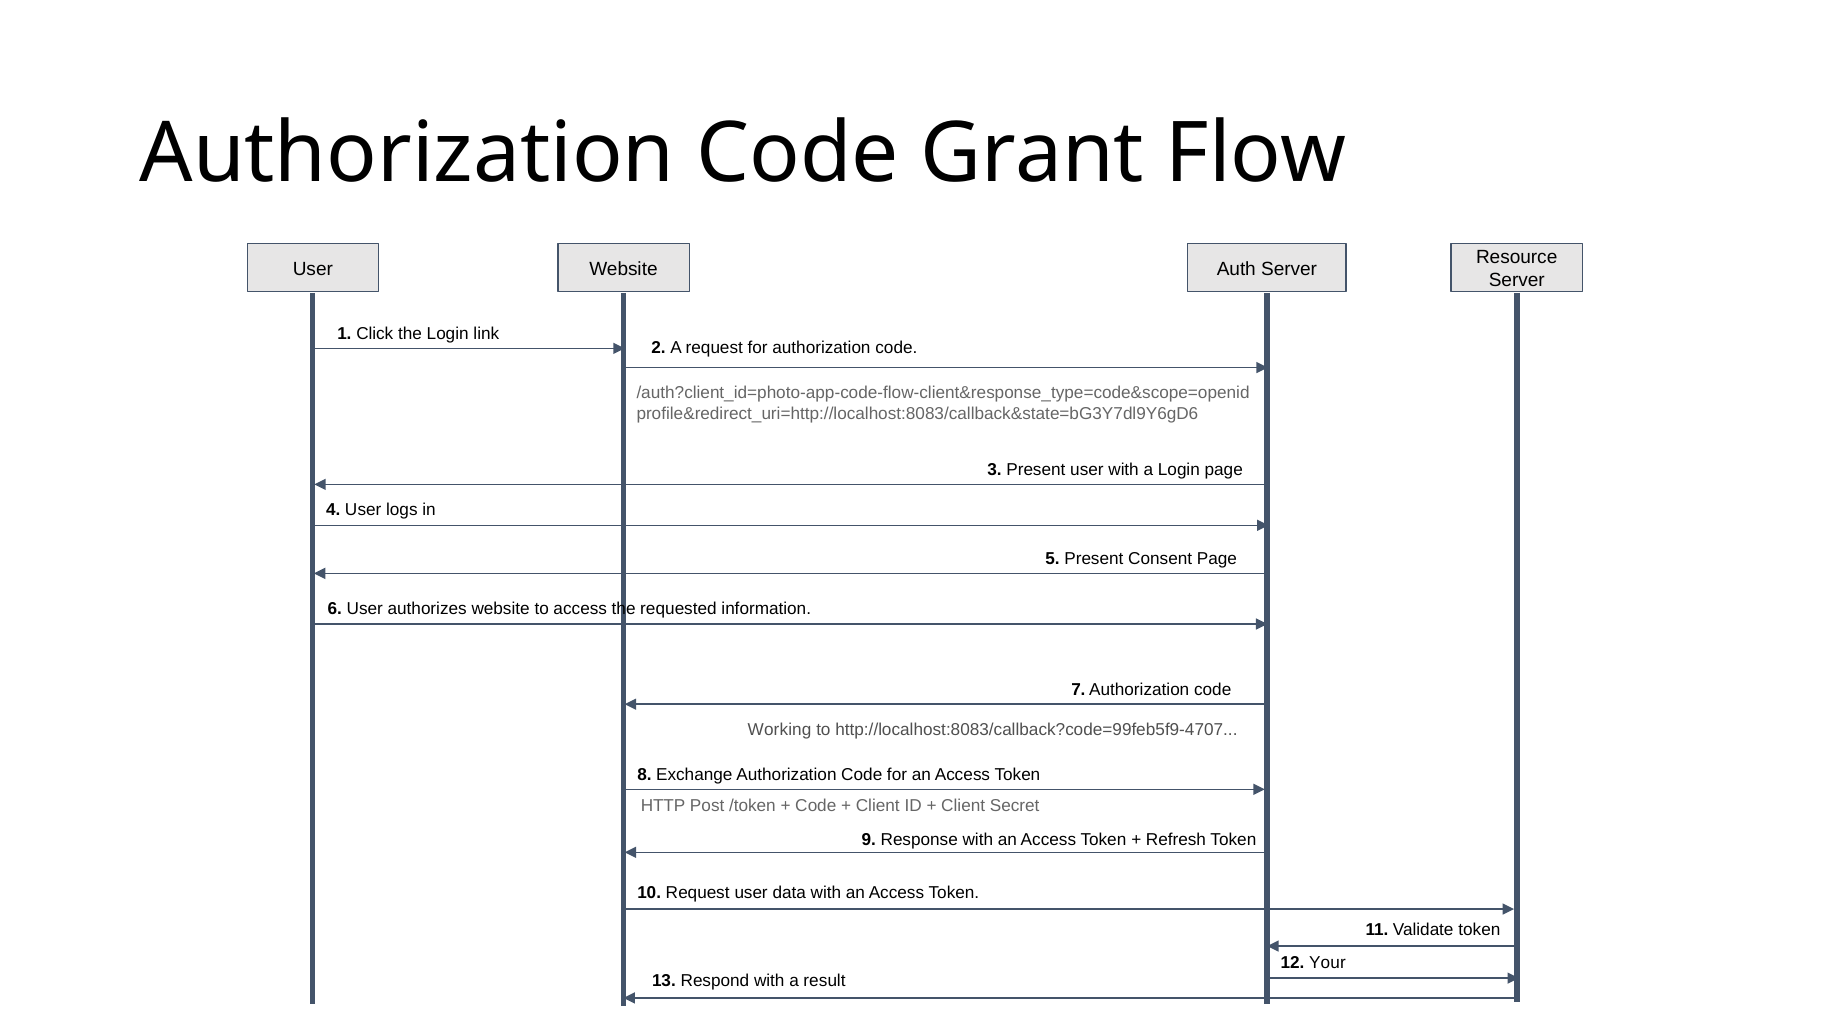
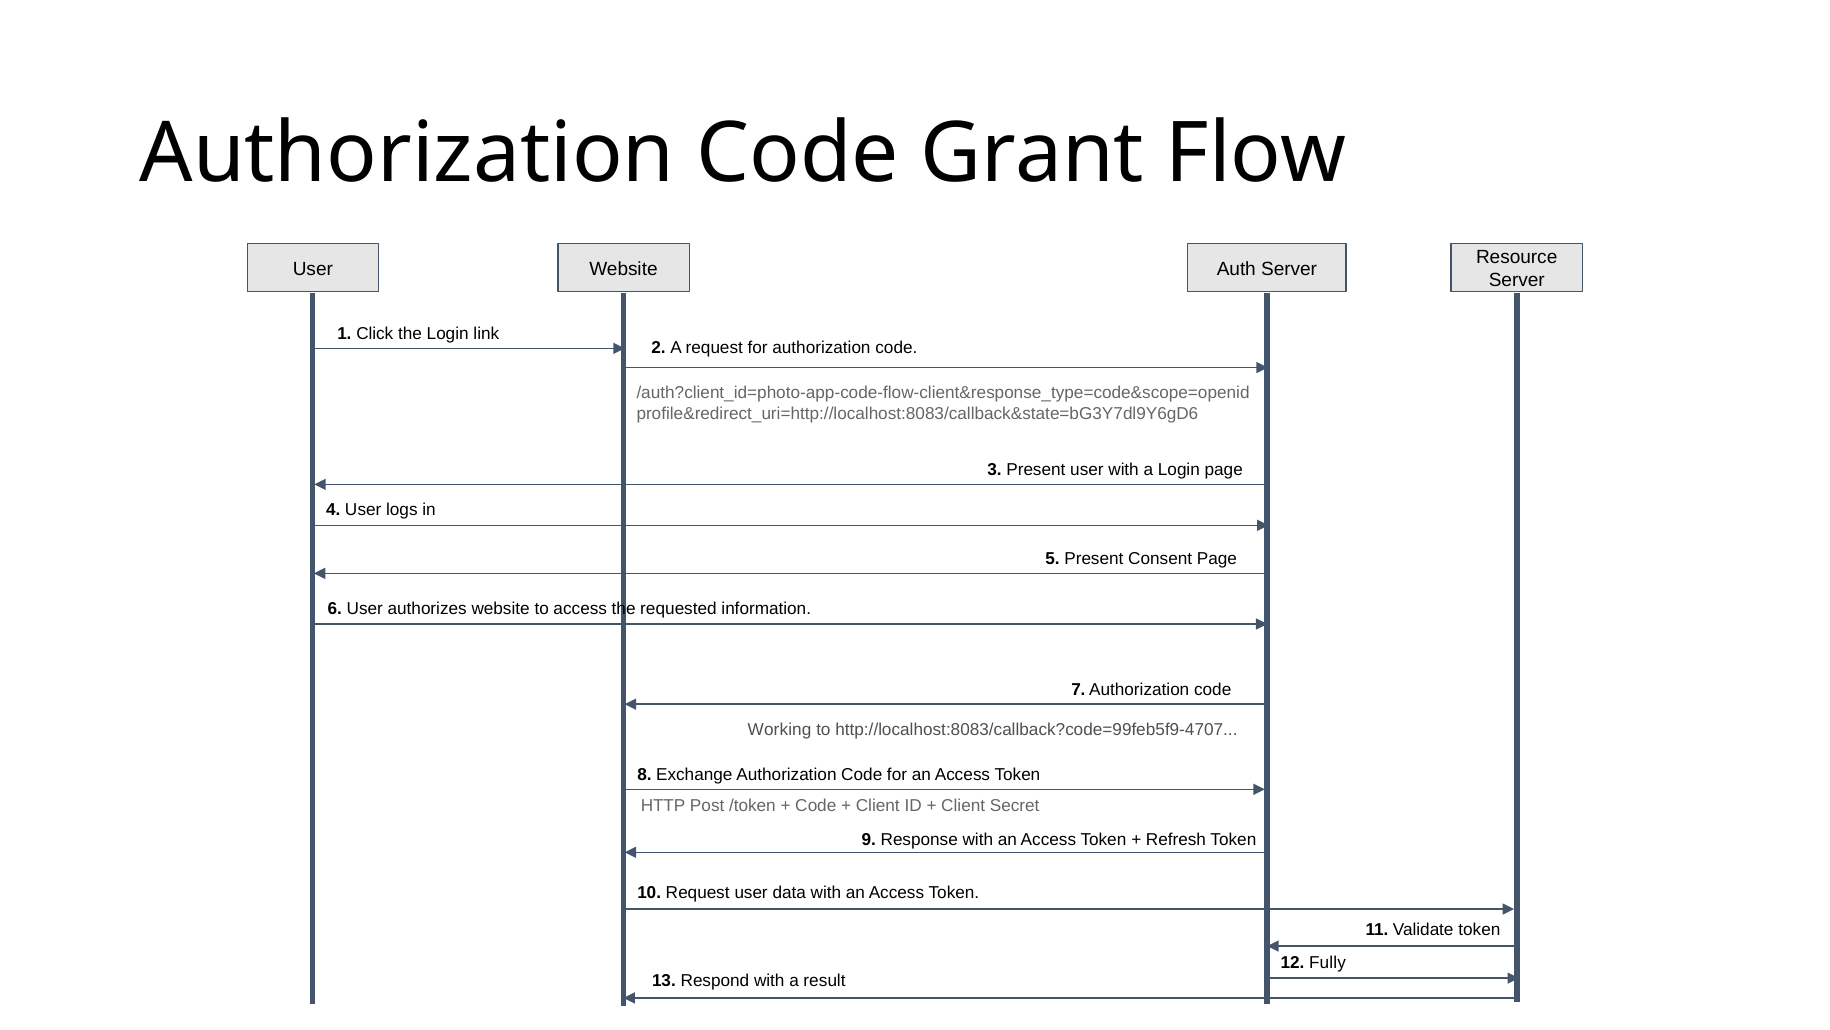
Your: Your -> Fully
